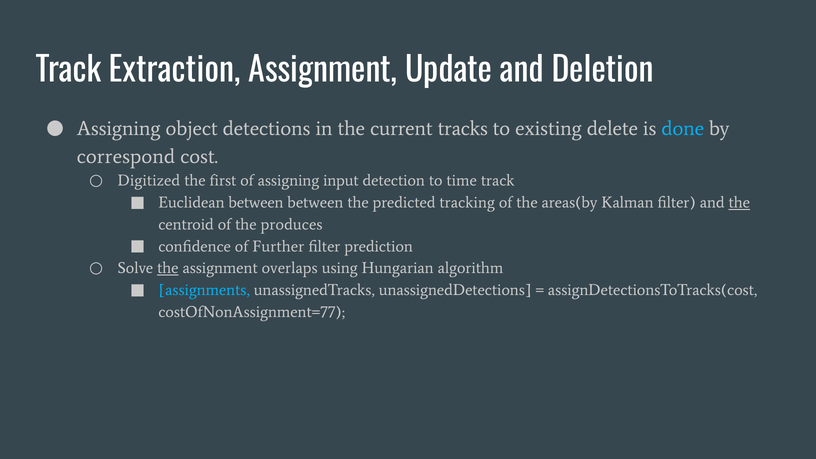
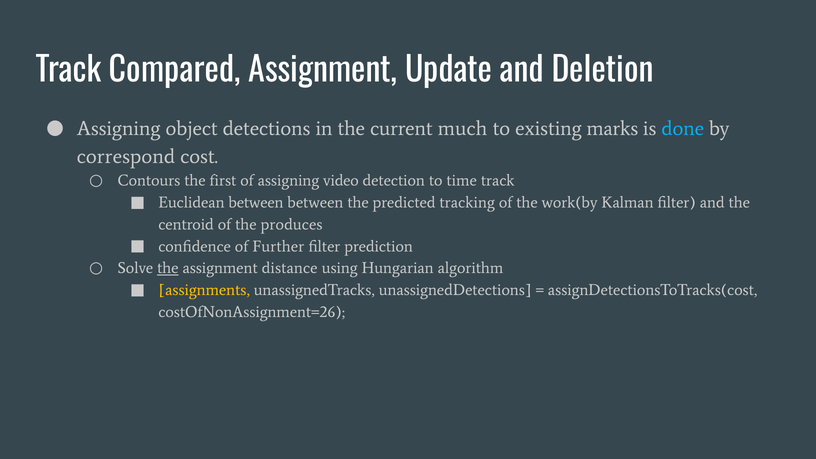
Extraction: Extraction -> Compared
tracks: tracks -> much
delete: delete -> marks
Digitized: Digitized -> Contours
input: input -> video
areas(by: areas(by -> work(by
the at (739, 203) underline: present -> none
overlaps: overlaps -> distance
assignments colour: light blue -> yellow
costOfNonAssignment=77: costOfNonAssignment=77 -> costOfNonAssignment=26
